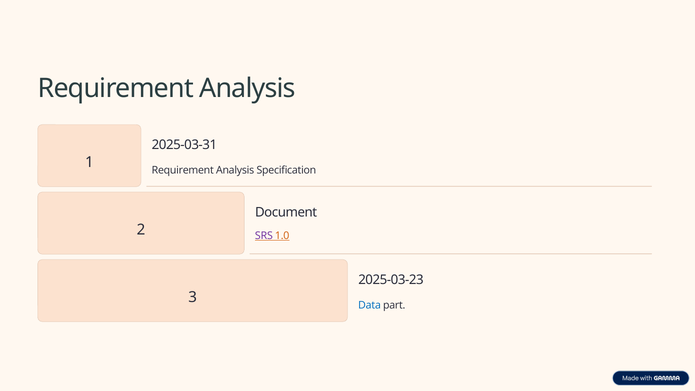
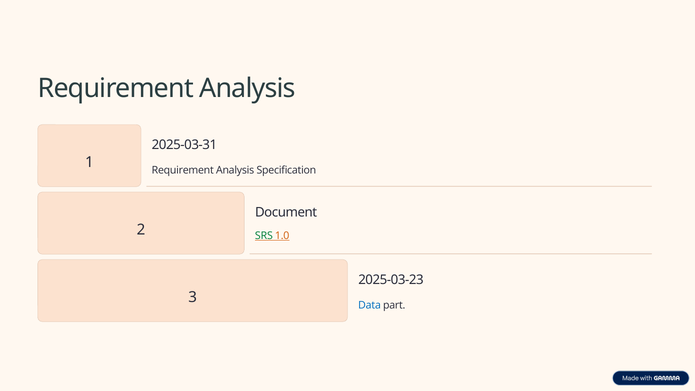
SRS colour: purple -> green
